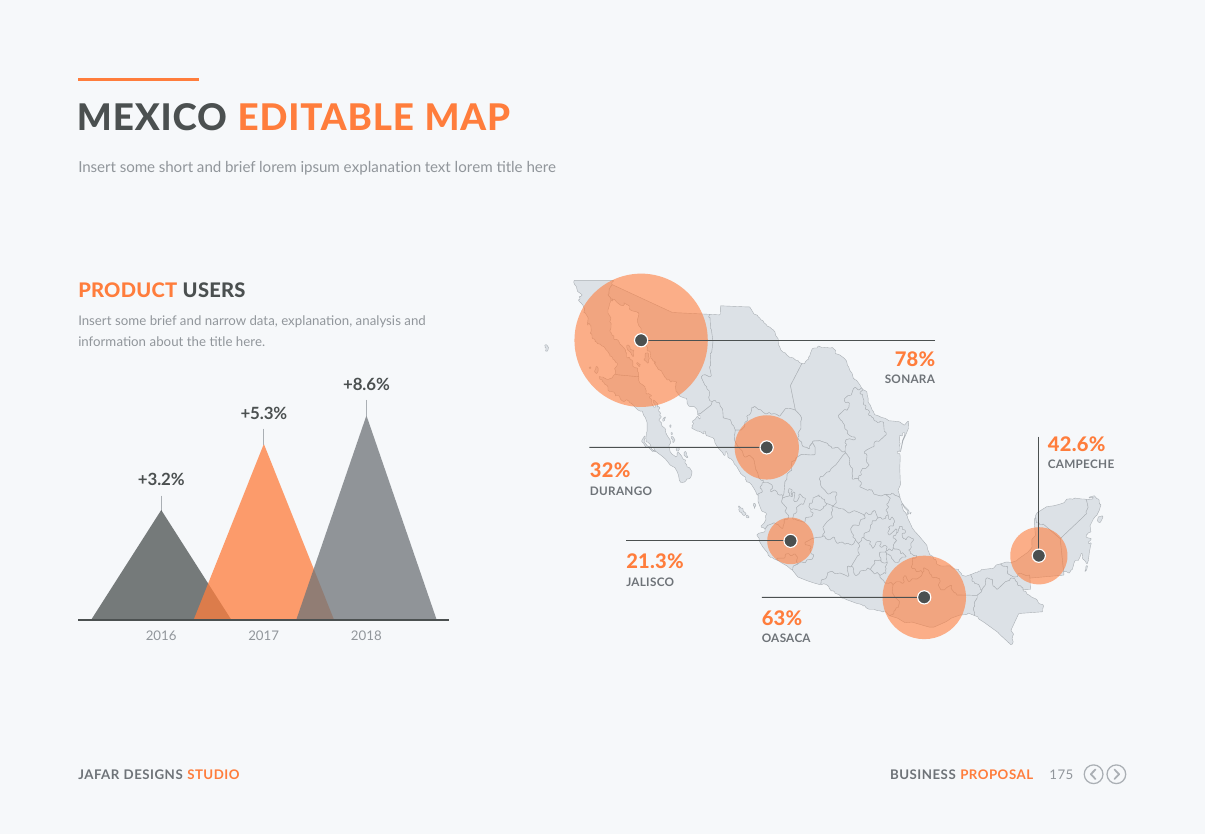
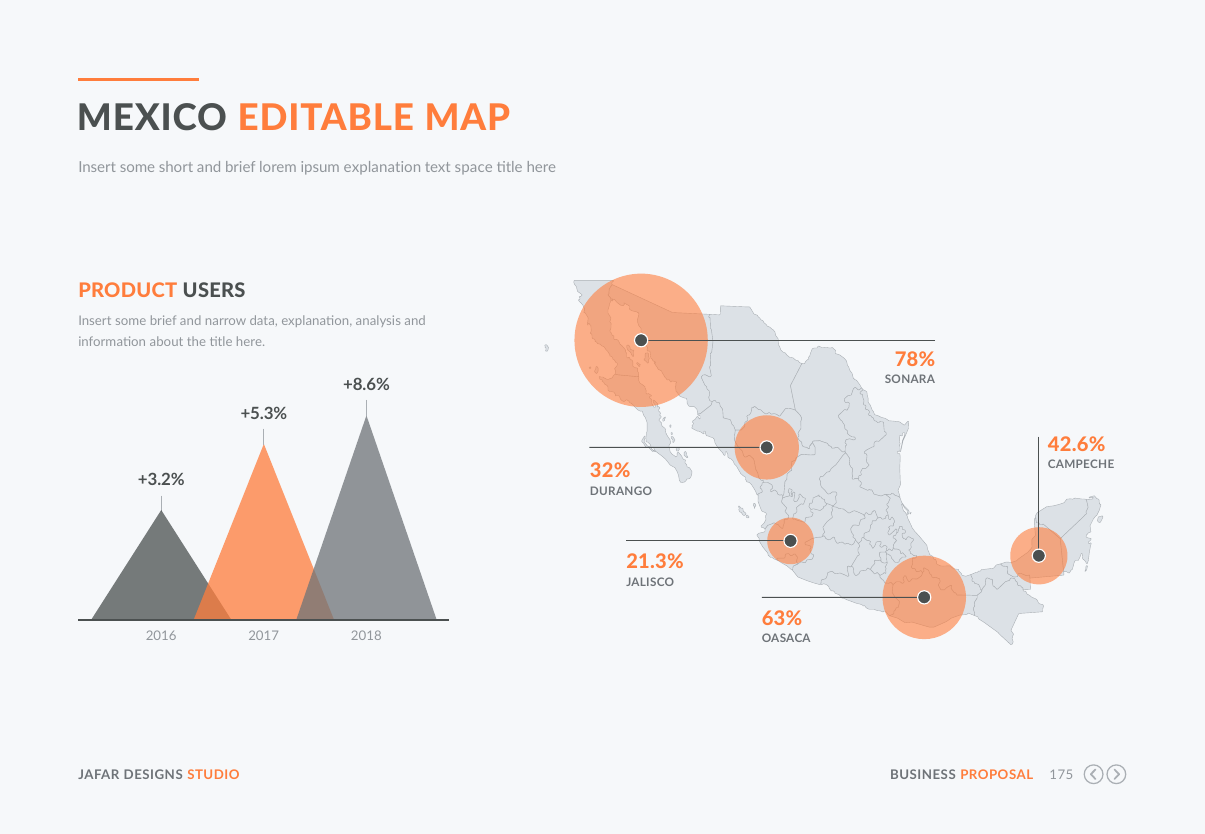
text lorem: lorem -> space
